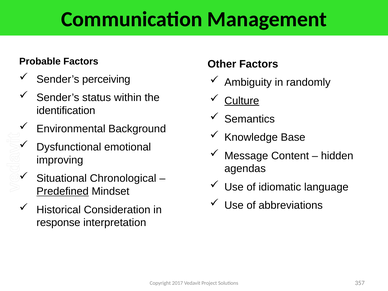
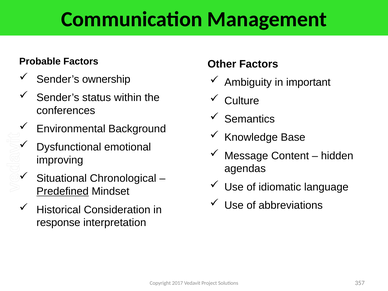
perceiving: perceiving -> ownership
randomly: randomly -> important
Culture underline: present -> none
identification: identification -> conferences
